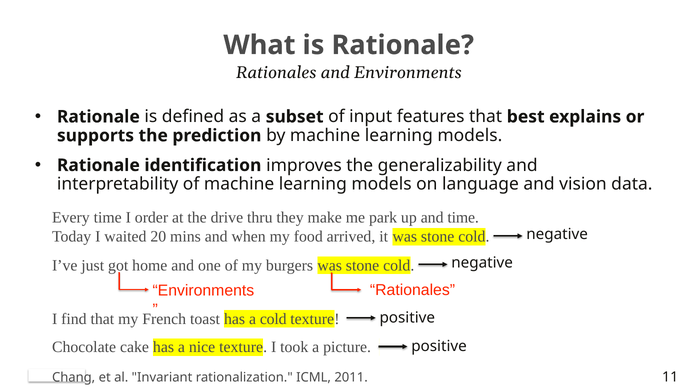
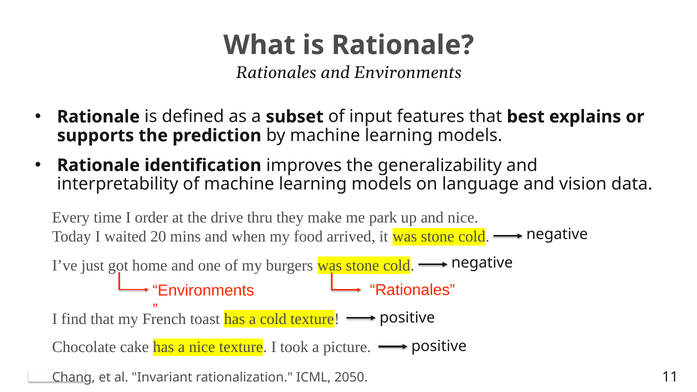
and time: time -> nice
2011: 2011 -> 2050
